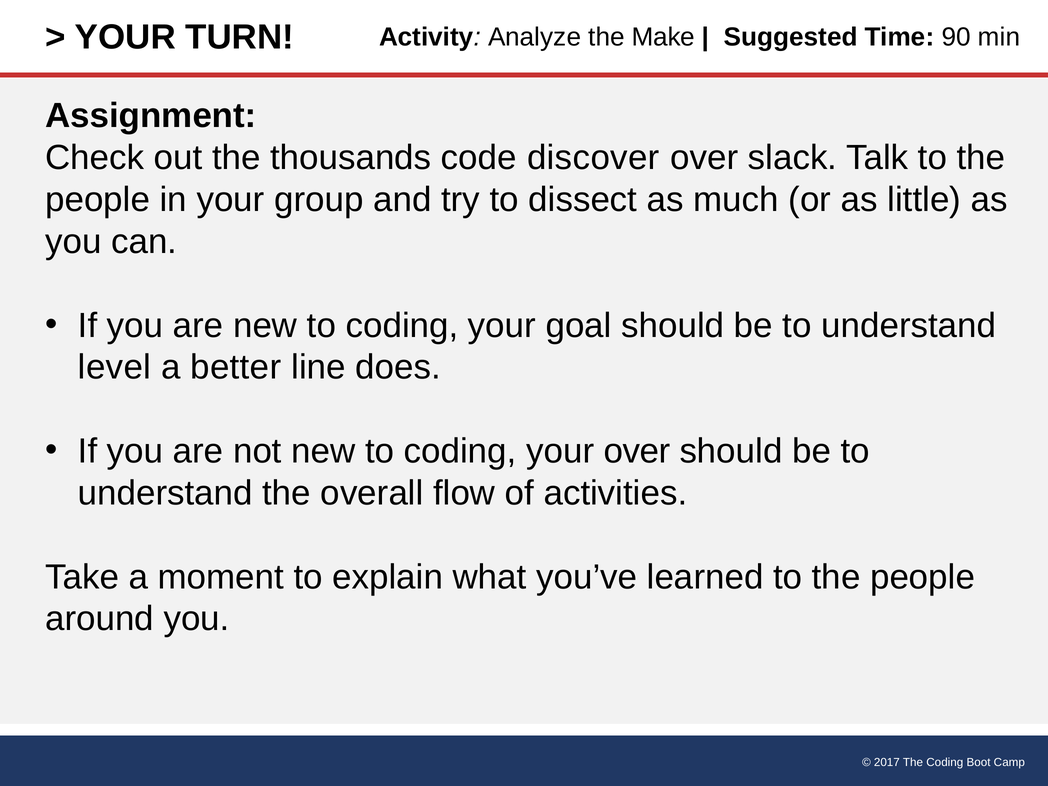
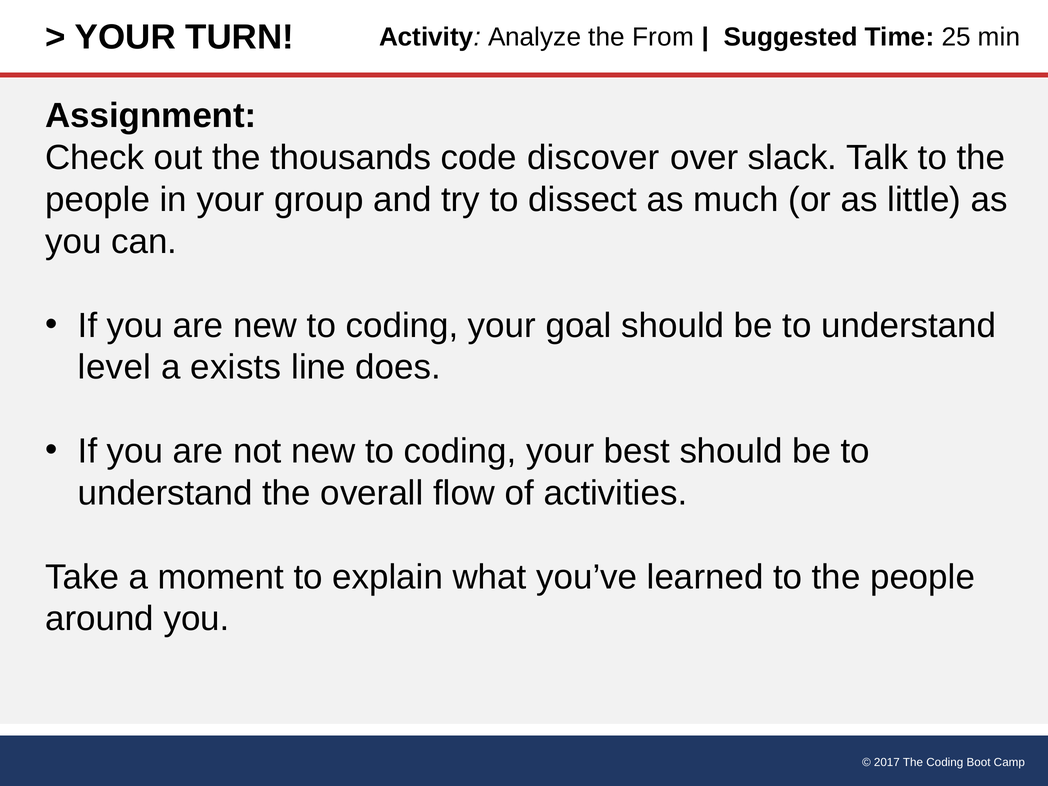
Make: Make -> From
90: 90 -> 25
better: better -> exists
your over: over -> best
